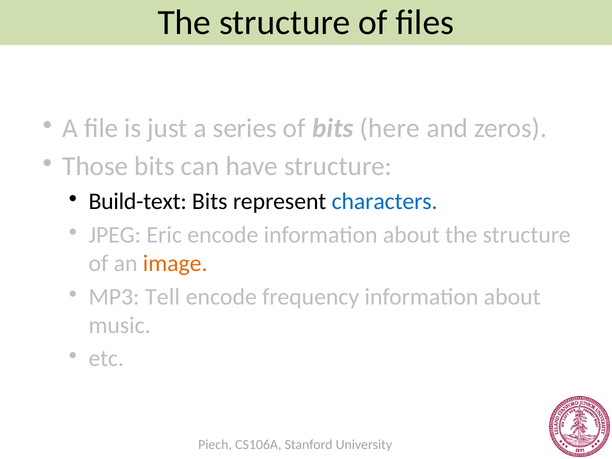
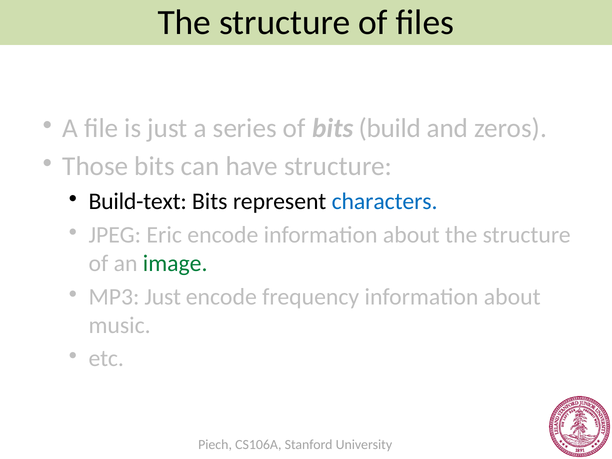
here: here -> build
image colour: orange -> green
MP3 Tell: Tell -> Just
